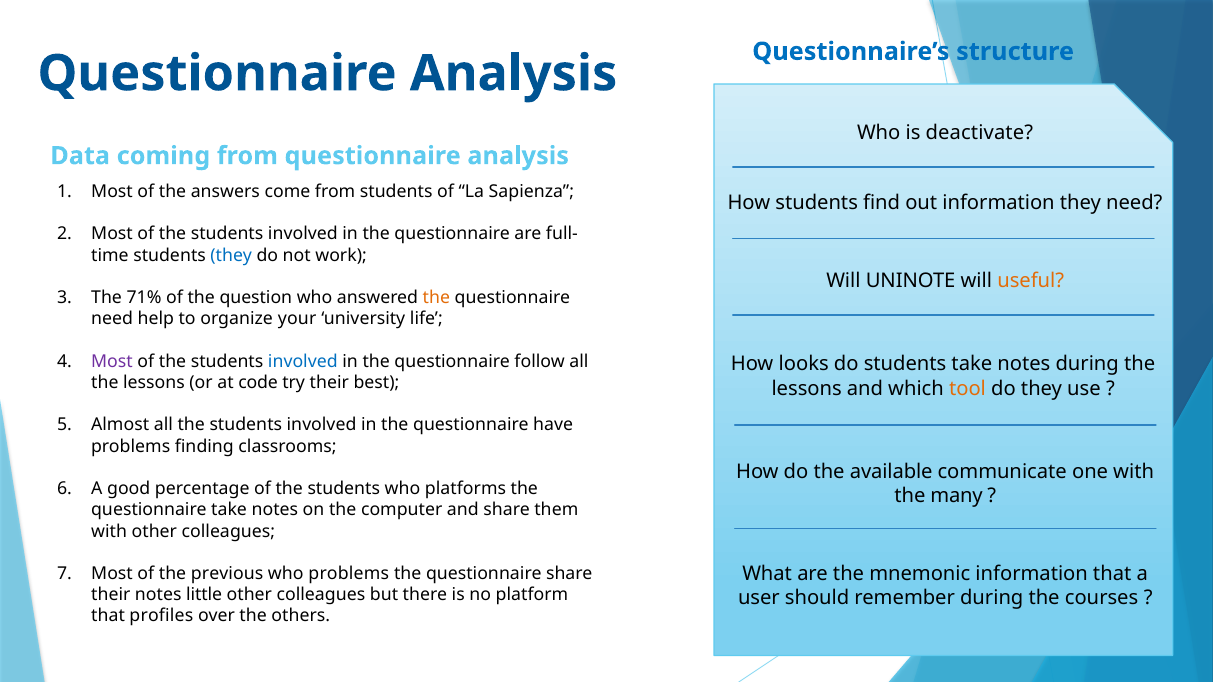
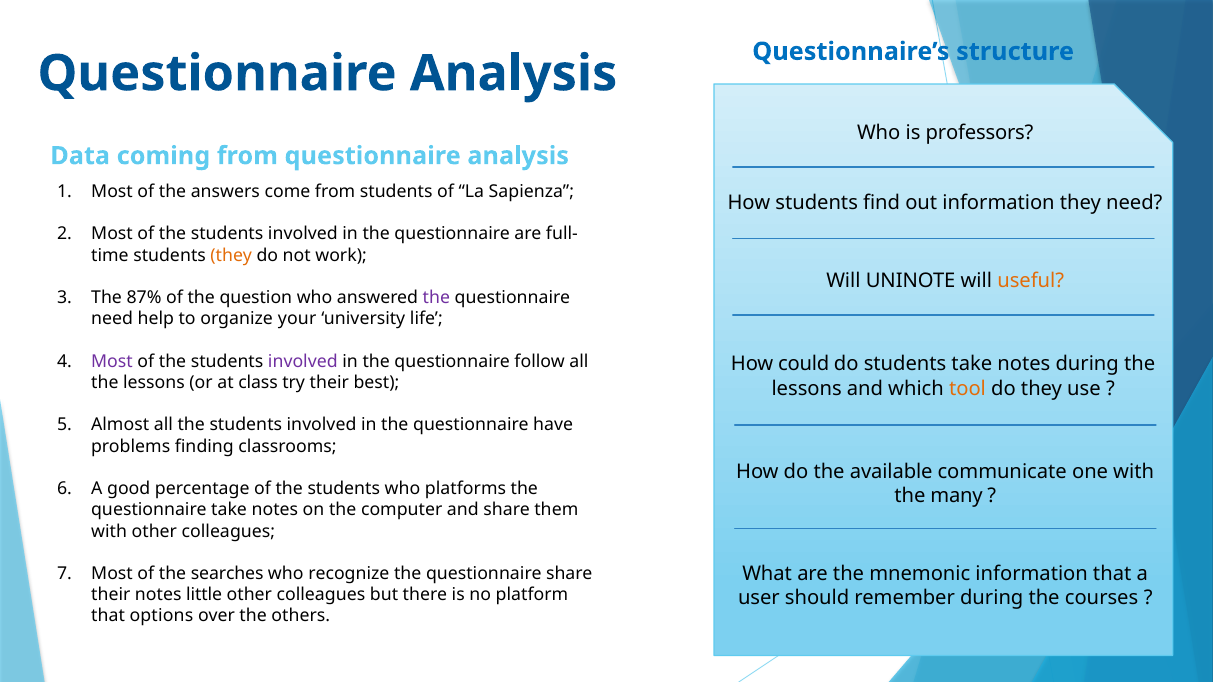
deactivate: deactivate -> professors
they at (231, 255) colour: blue -> orange
71%: 71% -> 87%
the at (436, 298) colour: orange -> purple
involved at (303, 362) colour: blue -> purple
looks: looks -> could
code: code -> class
previous: previous -> searches
who problems: problems -> recognize
profiles: profiles -> options
